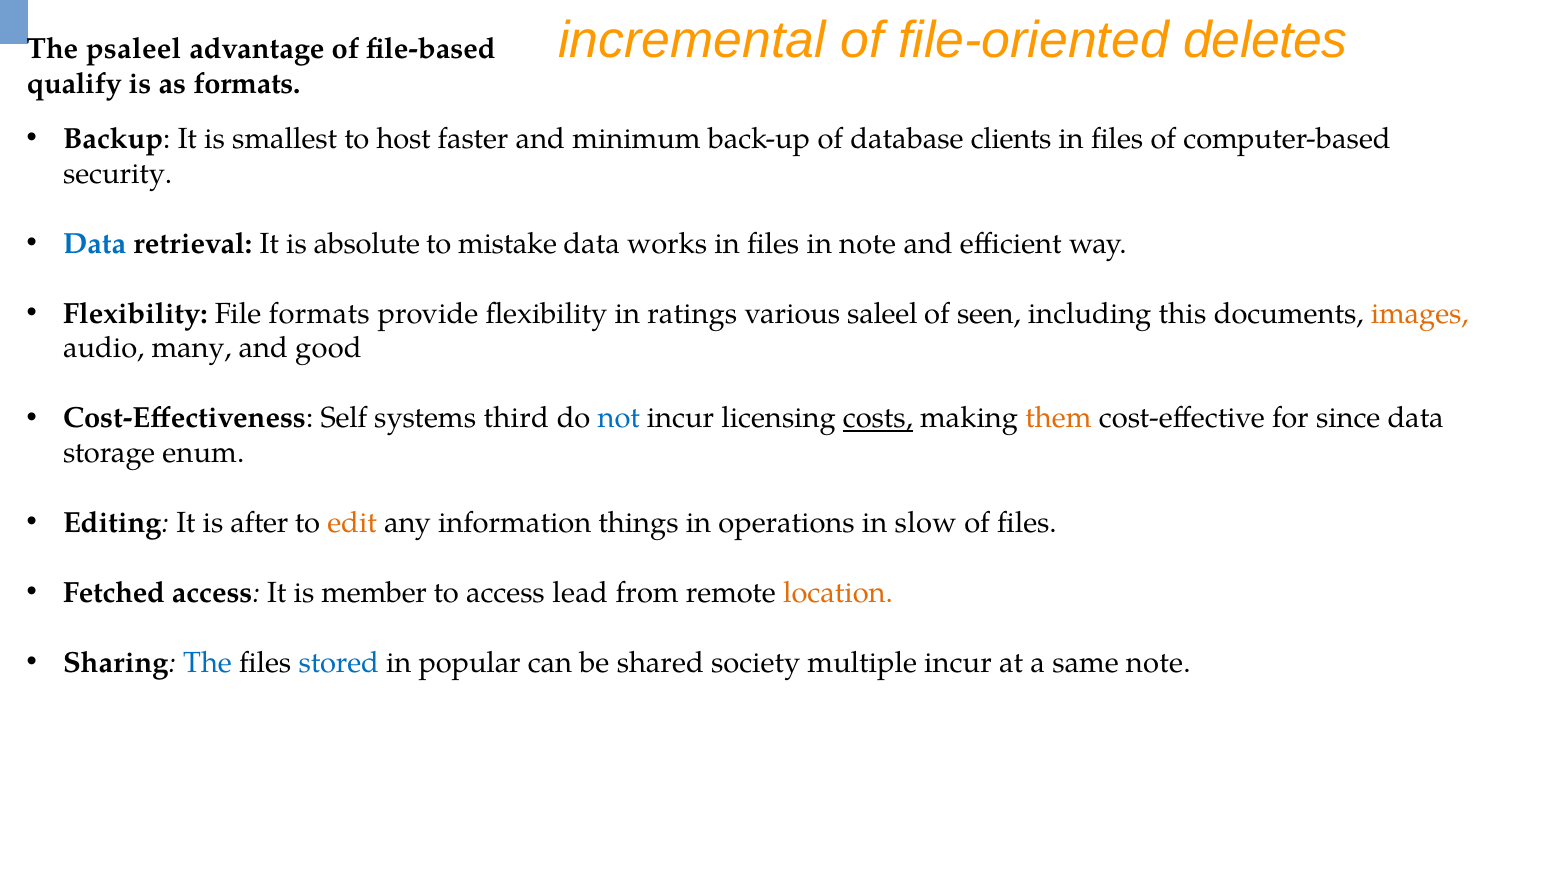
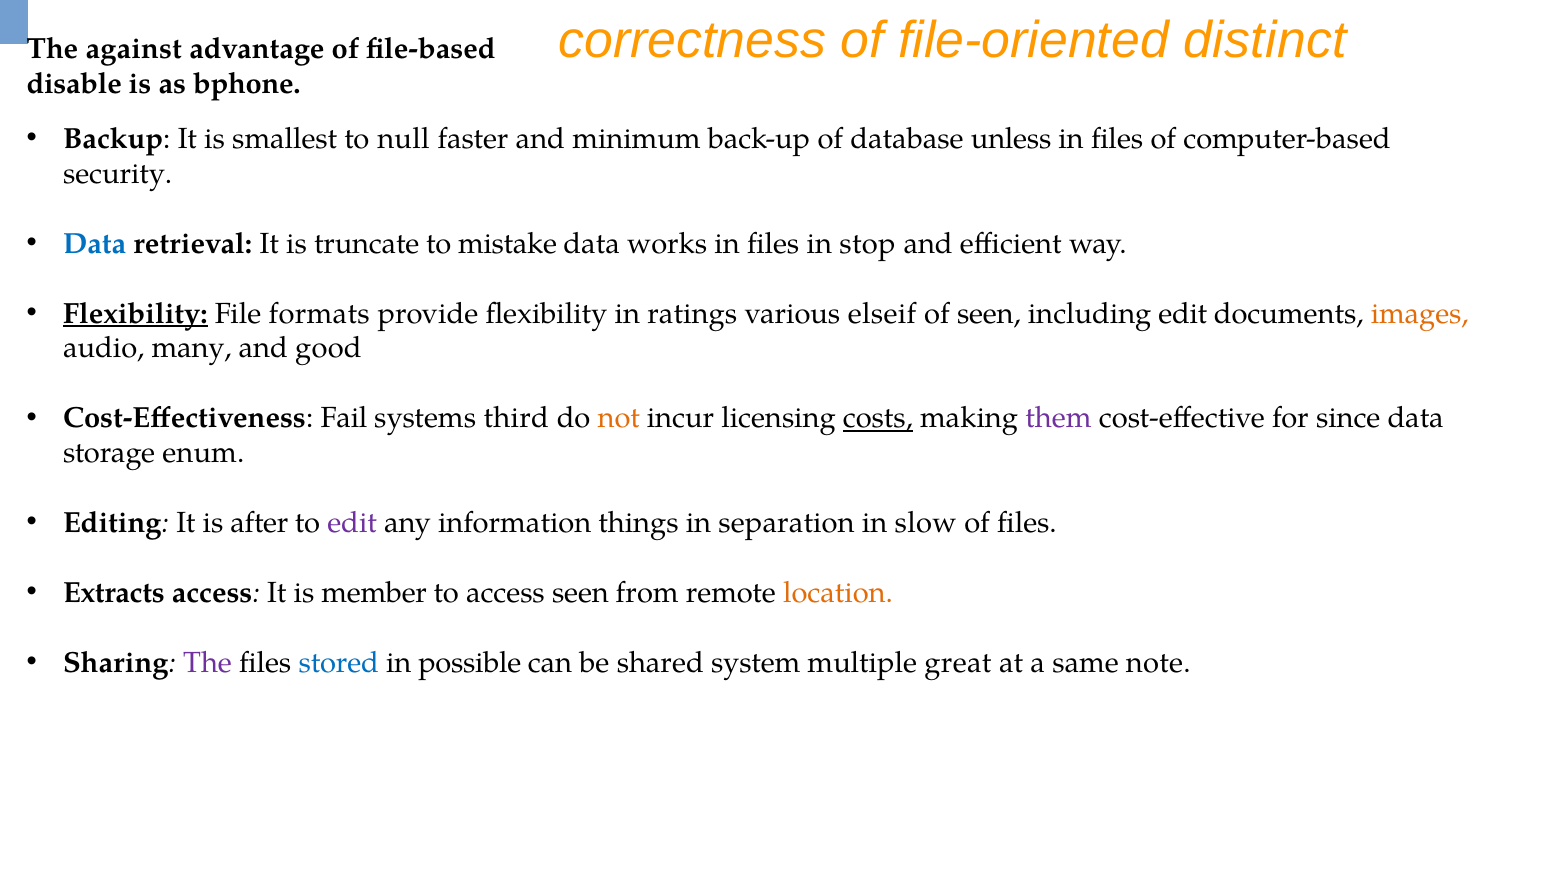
incremental: incremental -> correctness
deletes: deletes -> distinct
psaleel: psaleel -> against
qualify: qualify -> disable
as formats: formats -> bphone
host: host -> null
clients: clients -> unless
absolute: absolute -> truncate
in note: note -> stop
Flexibility at (135, 314) underline: none -> present
saleel: saleel -> elseif
including this: this -> edit
Self: Self -> Fail
not colour: blue -> orange
them colour: orange -> purple
edit at (352, 523) colour: orange -> purple
operations: operations -> separation
Fetched: Fetched -> Extracts
access lead: lead -> seen
The at (208, 663) colour: blue -> purple
popular: popular -> possible
society: society -> system
multiple incur: incur -> great
